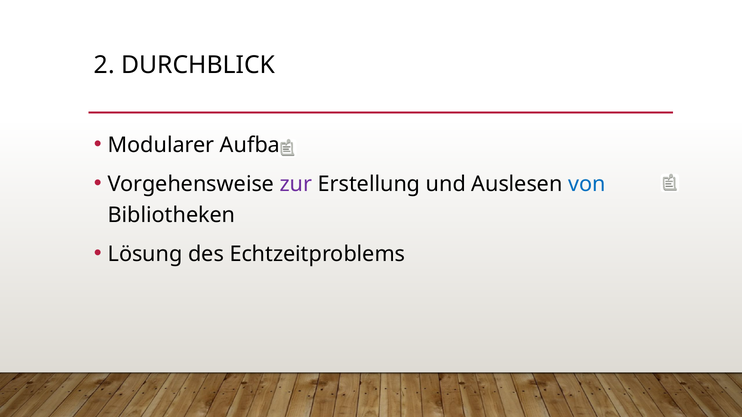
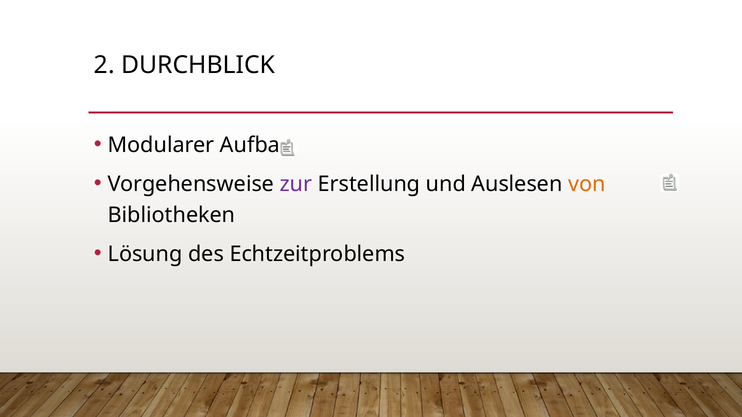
von colour: blue -> orange
